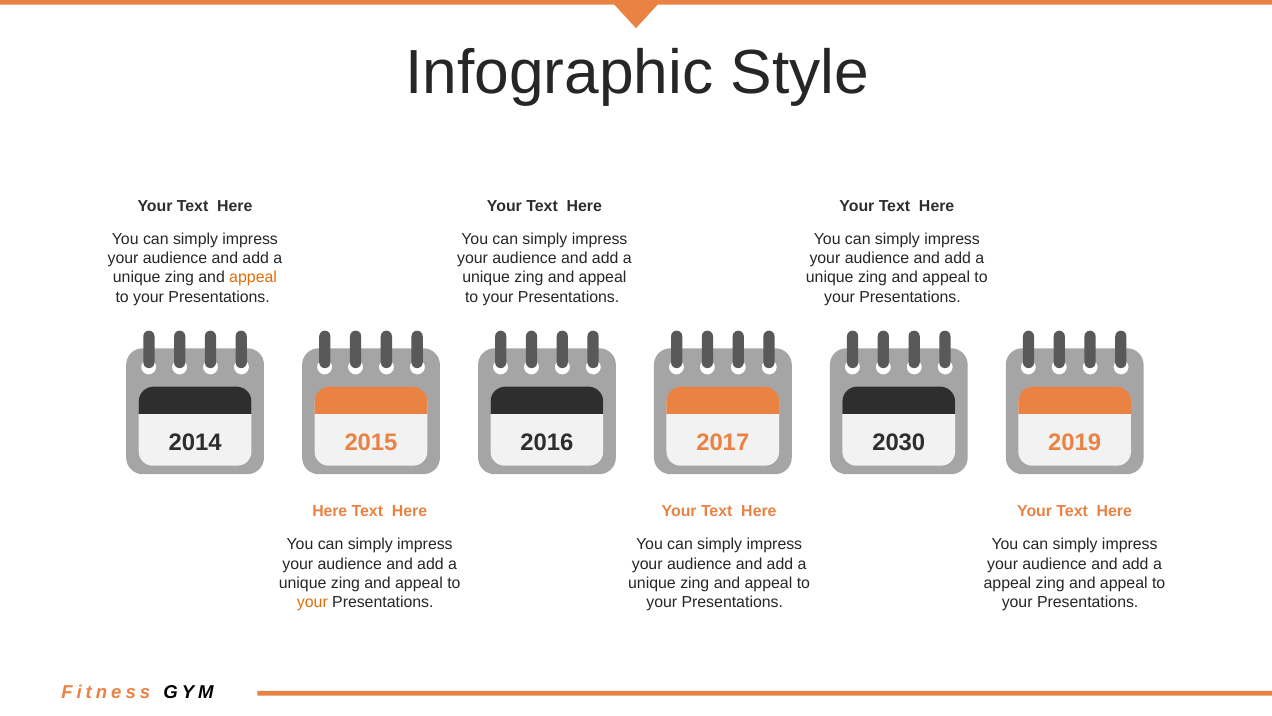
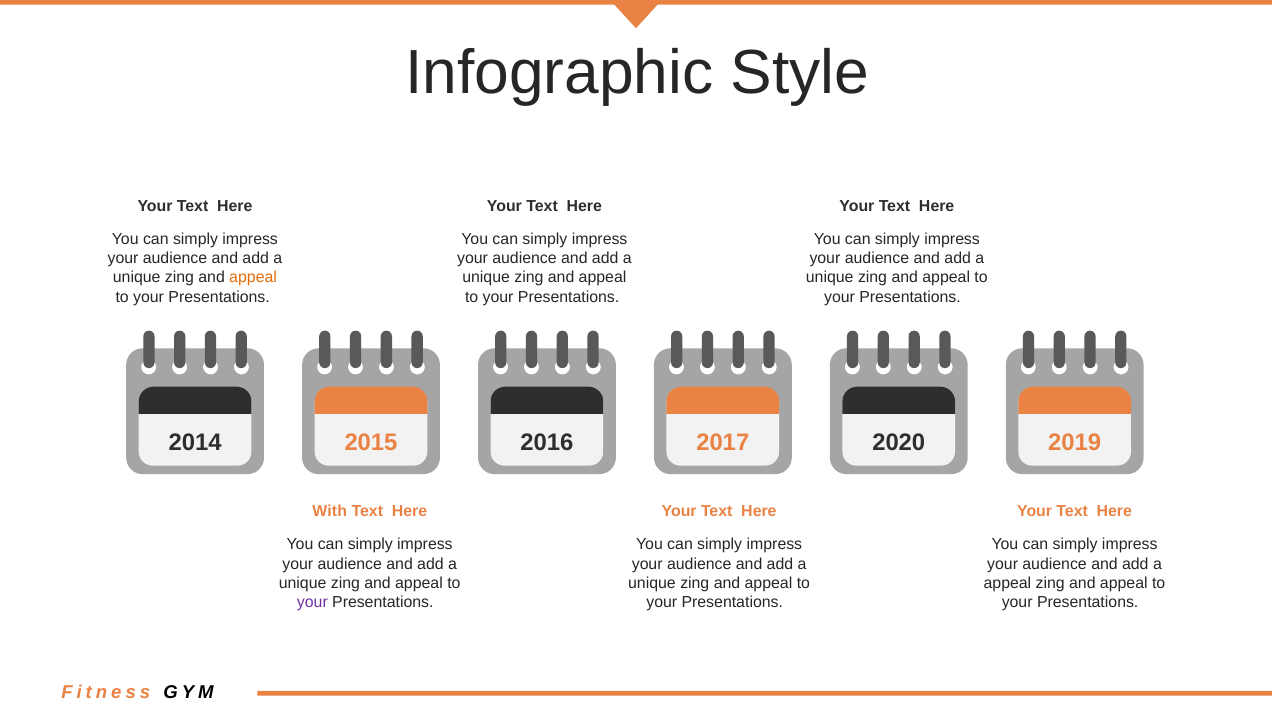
2030: 2030 -> 2020
Here at (330, 511): Here -> With
your at (312, 602) colour: orange -> purple
